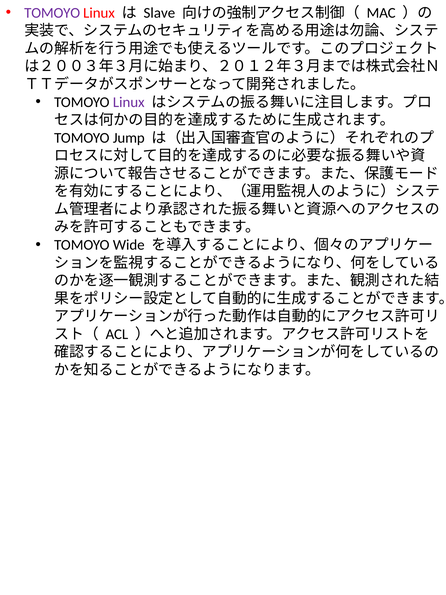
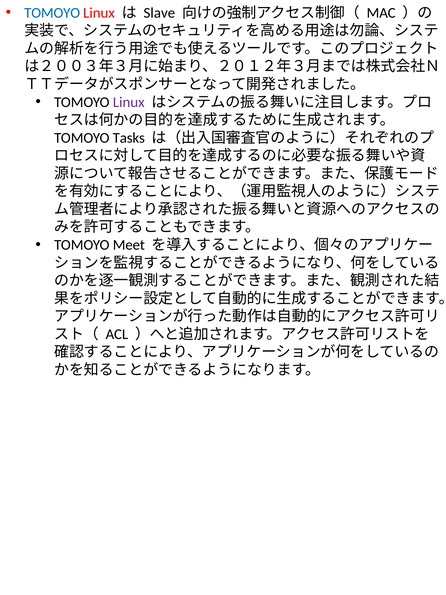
TOMOYO at (52, 13) colour: purple -> blue
Jump: Jump -> Tasks
Wide: Wide -> Meet
